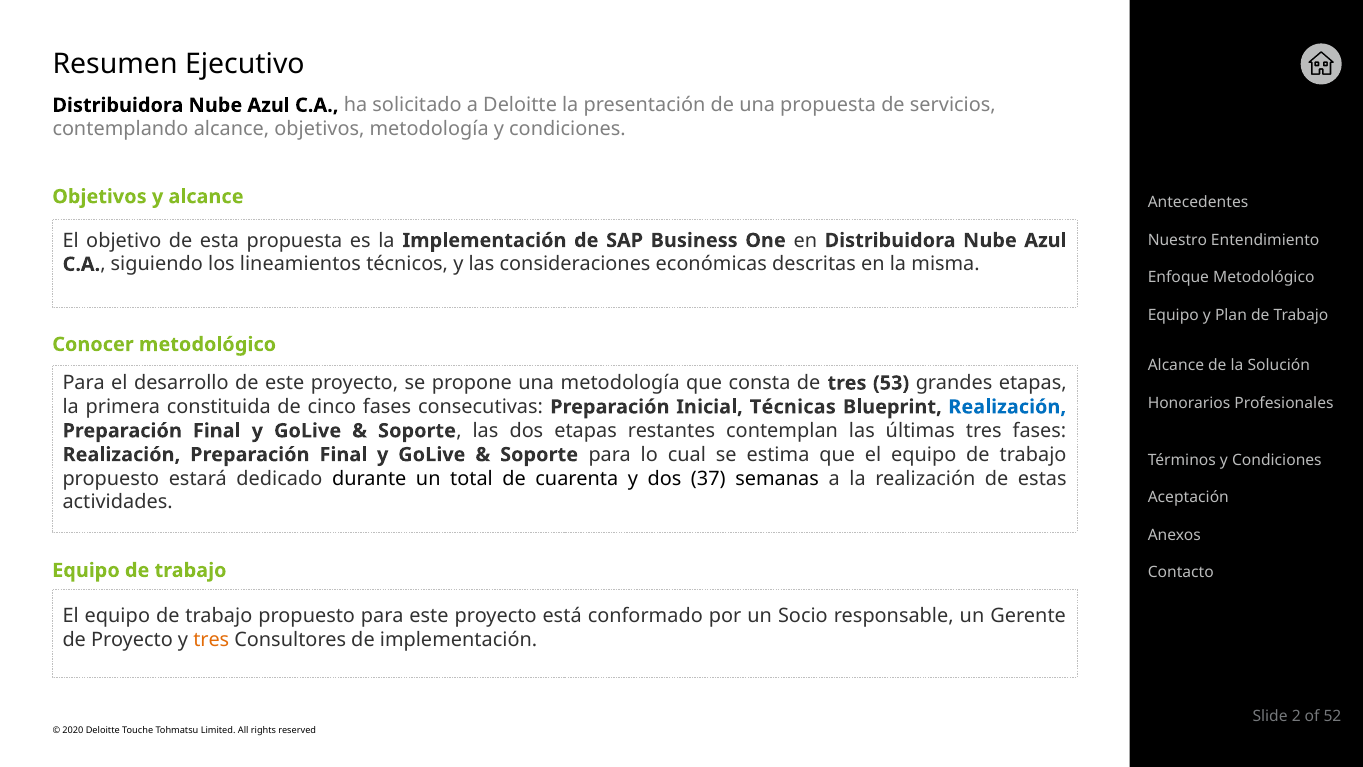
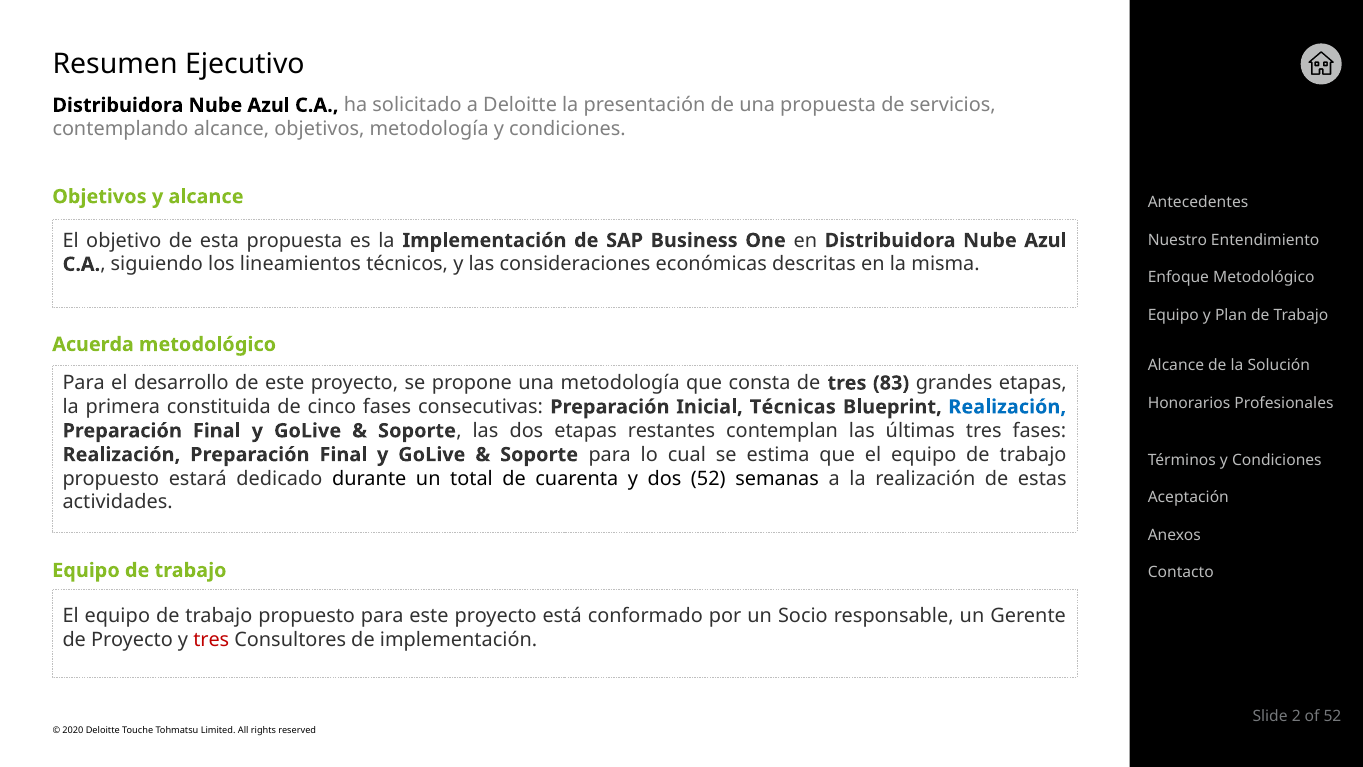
Conocer: Conocer -> Acuerda
53: 53 -> 83
dos 37: 37 -> 52
tres at (211, 640) colour: orange -> red
